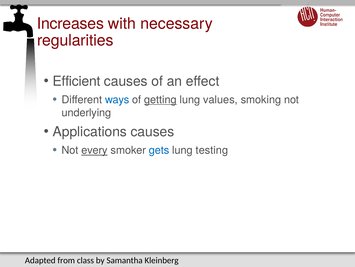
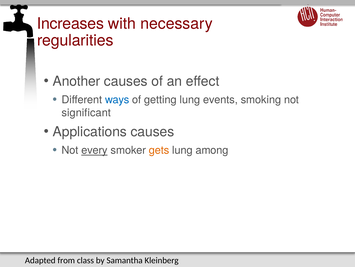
Efficient: Efficient -> Another
getting underline: present -> none
values: values -> events
underlying: underlying -> significant
gets colour: blue -> orange
testing: testing -> among
